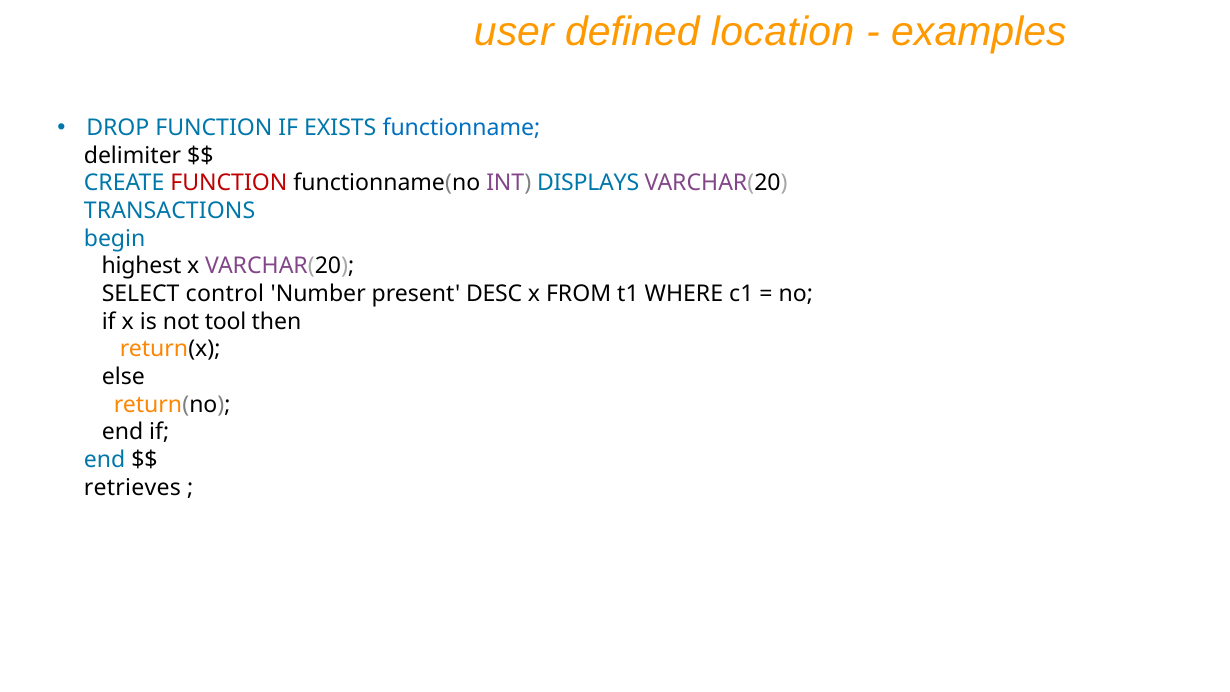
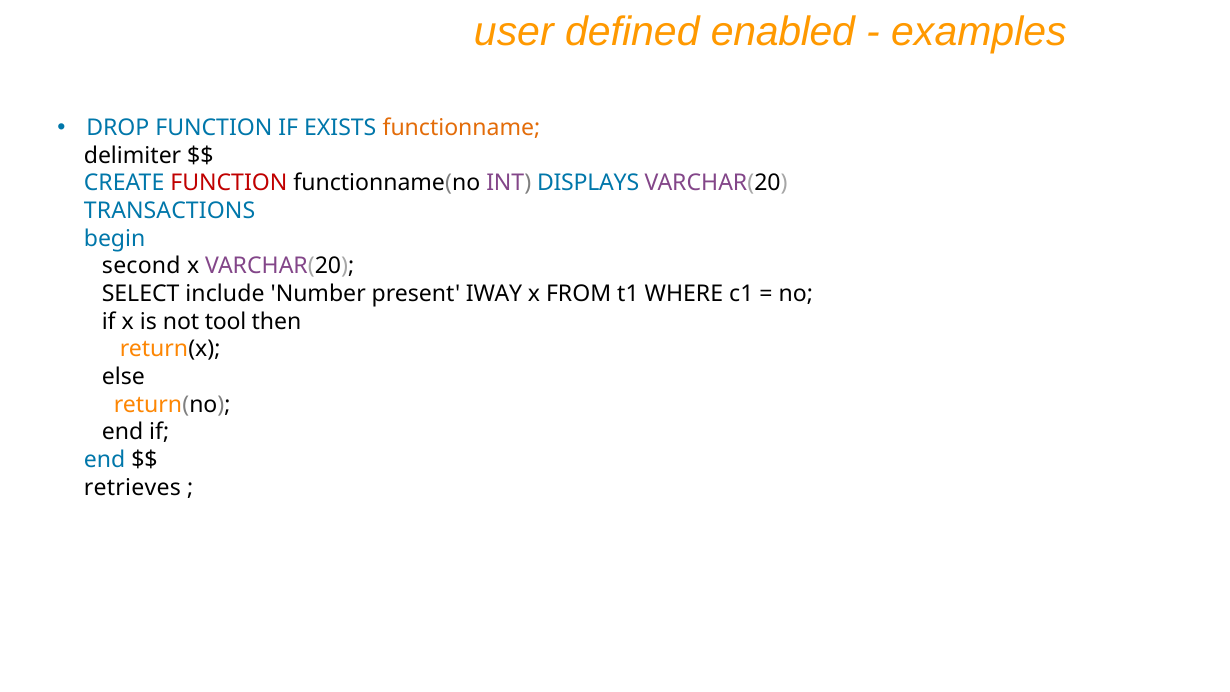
location: location -> enabled
functionname colour: blue -> orange
highest: highest -> second
control: control -> include
DESC: DESC -> IWAY
